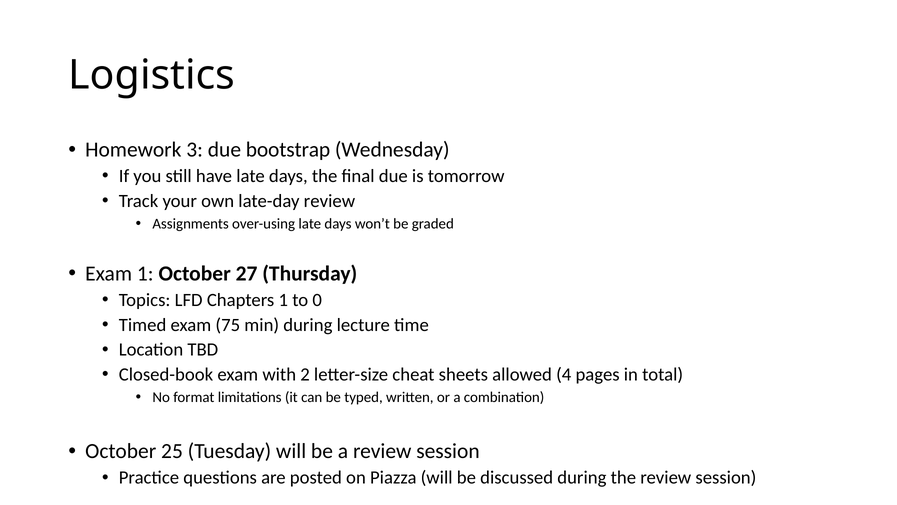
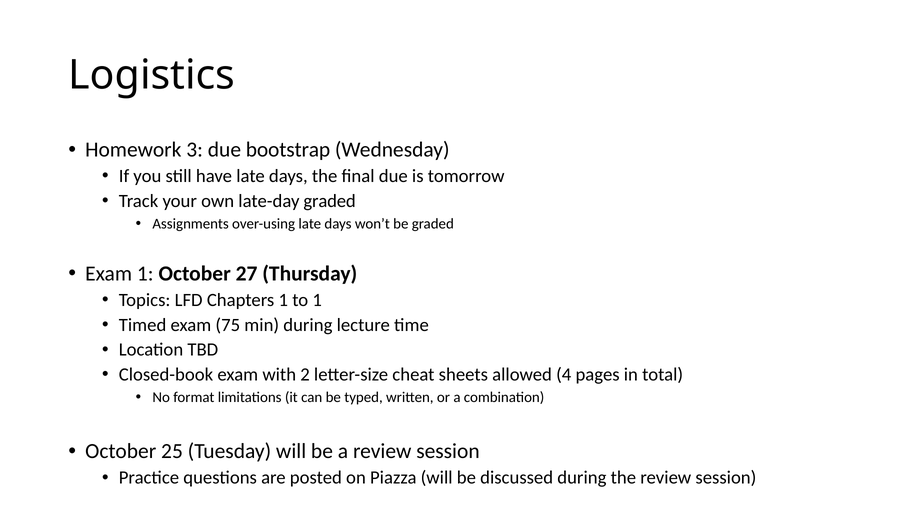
late-day review: review -> graded
to 0: 0 -> 1
